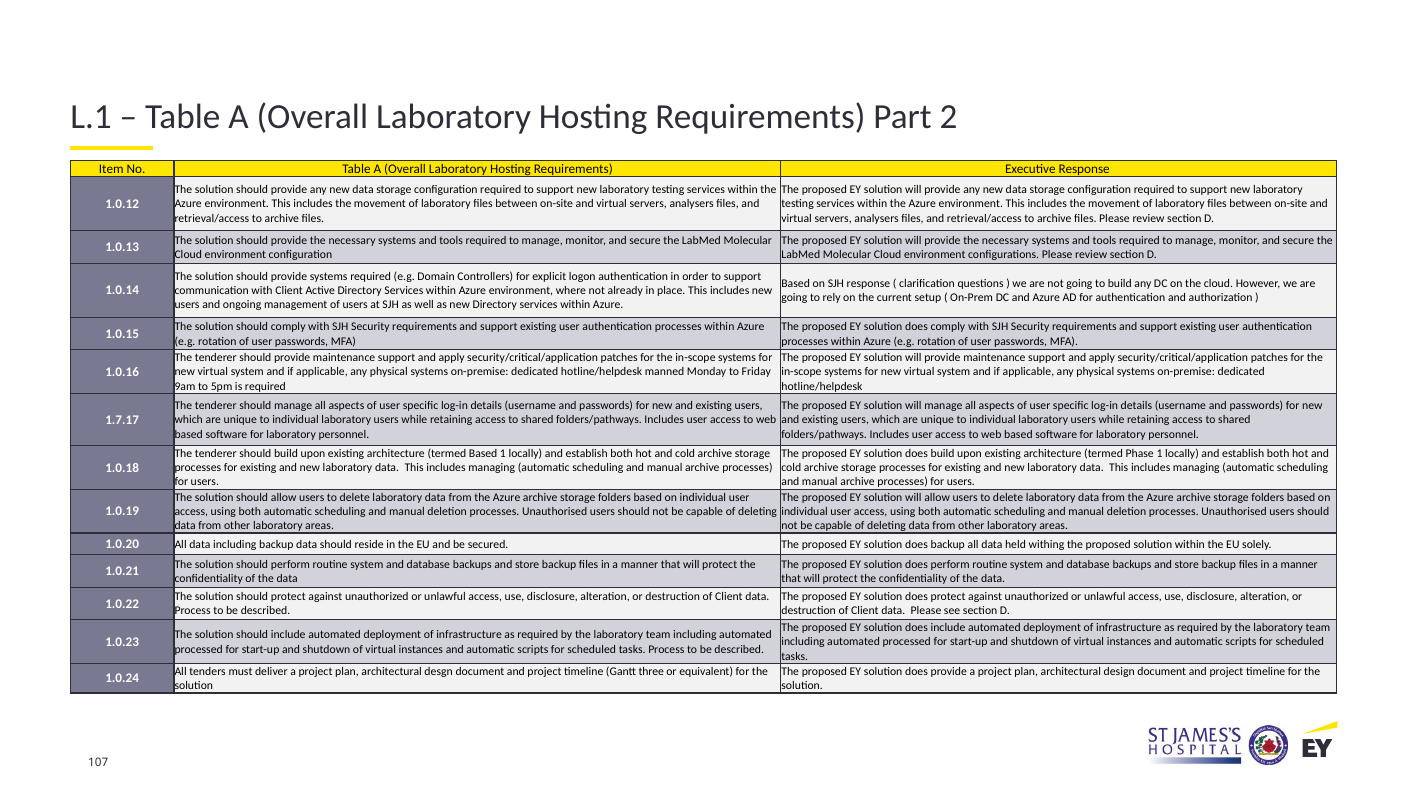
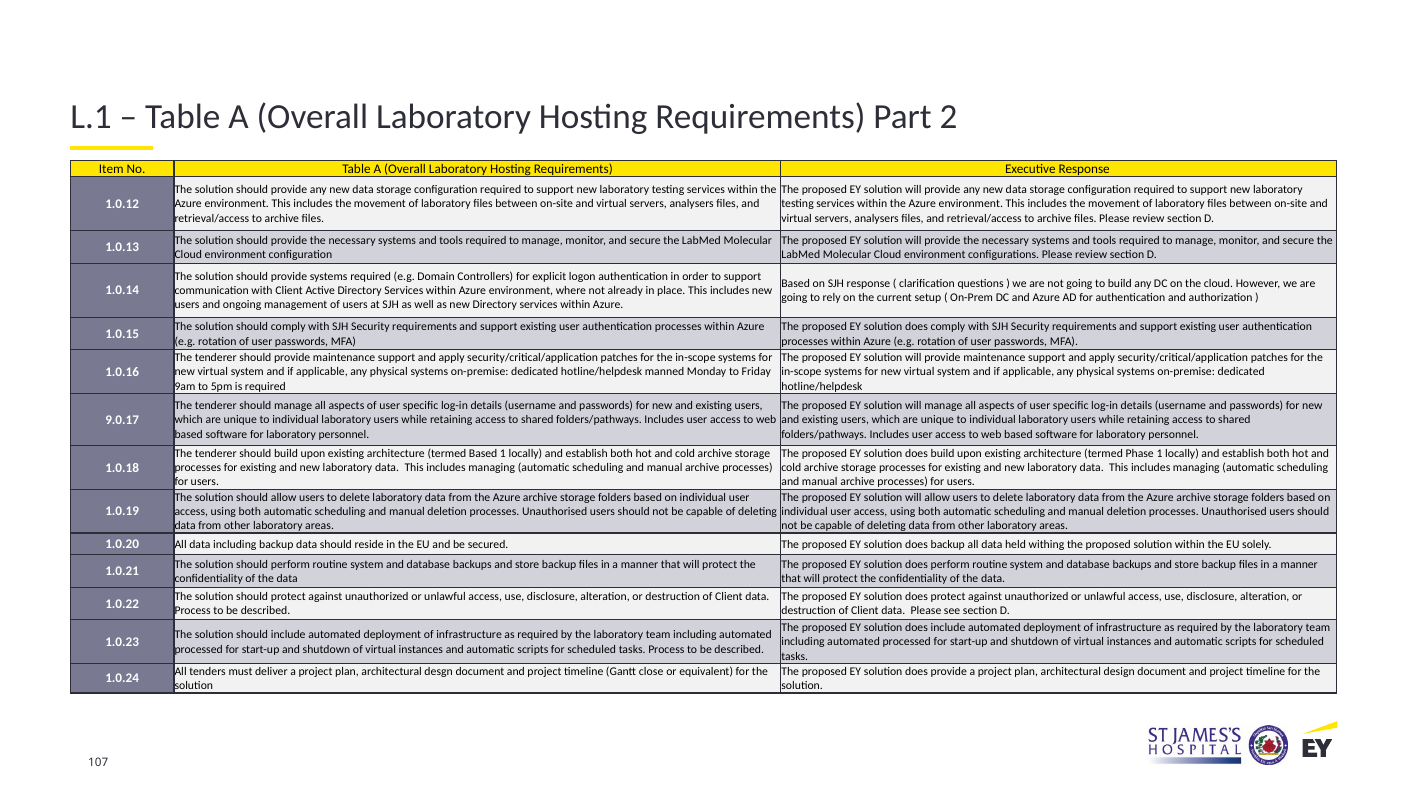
1.7.17: 1.7.17 -> 9.0.17
three: three -> close
